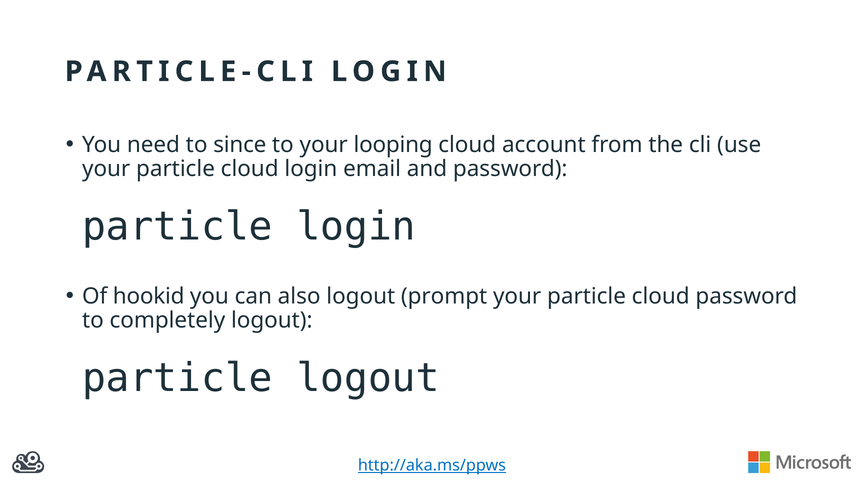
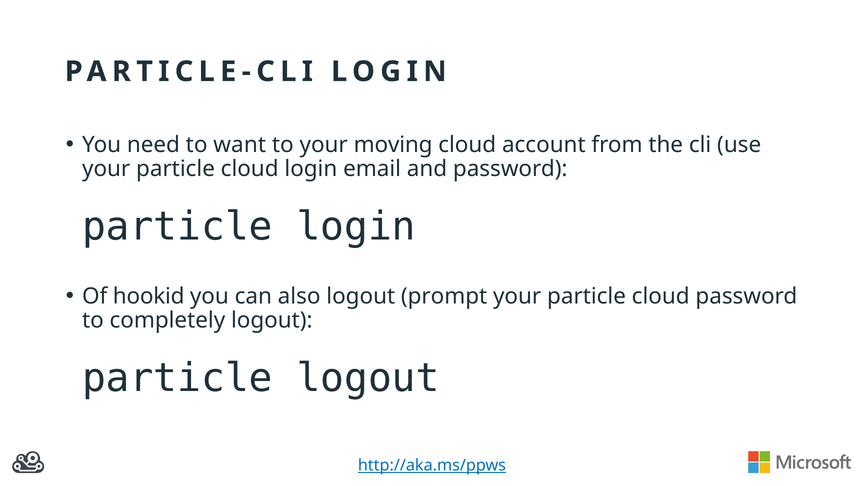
since: since -> want
looping: looping -> moving
